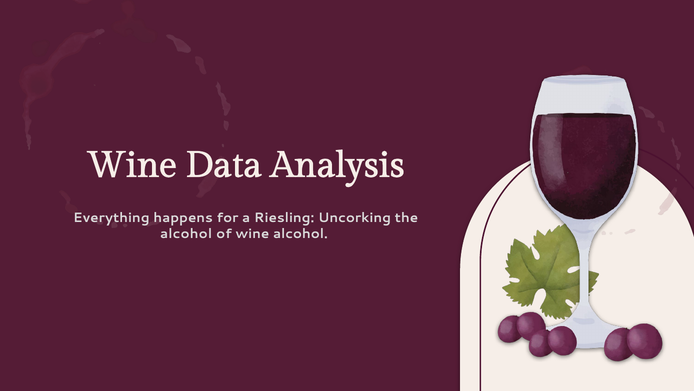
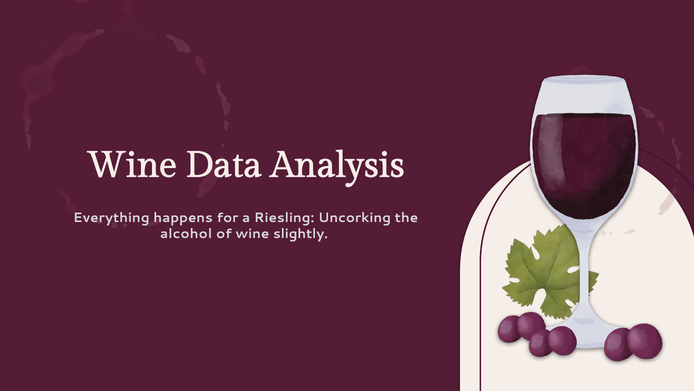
wine alcohol: alcohol -> slightly
